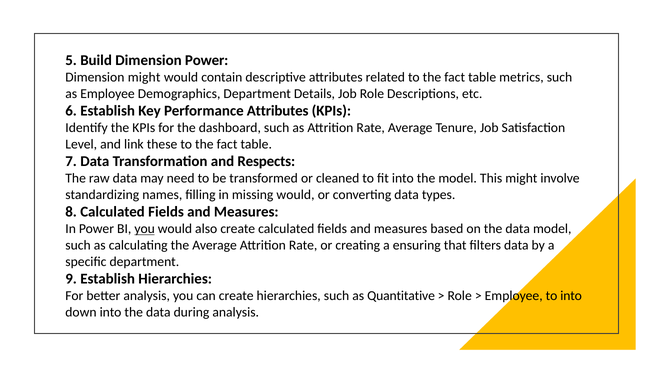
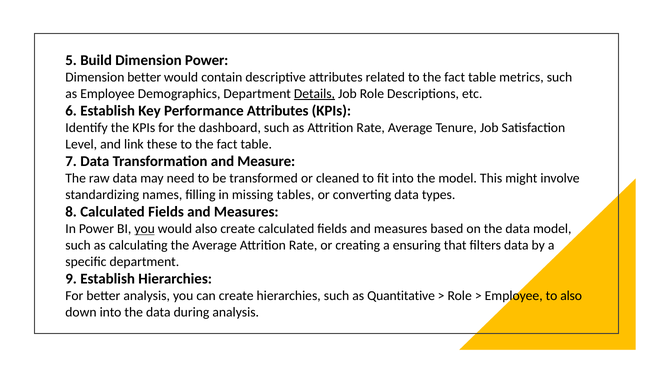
Dimension might: might -> better
Details underline: none -> present
Respects: Respects -> Measure
missing would: would -> tables
to into: into -> also
